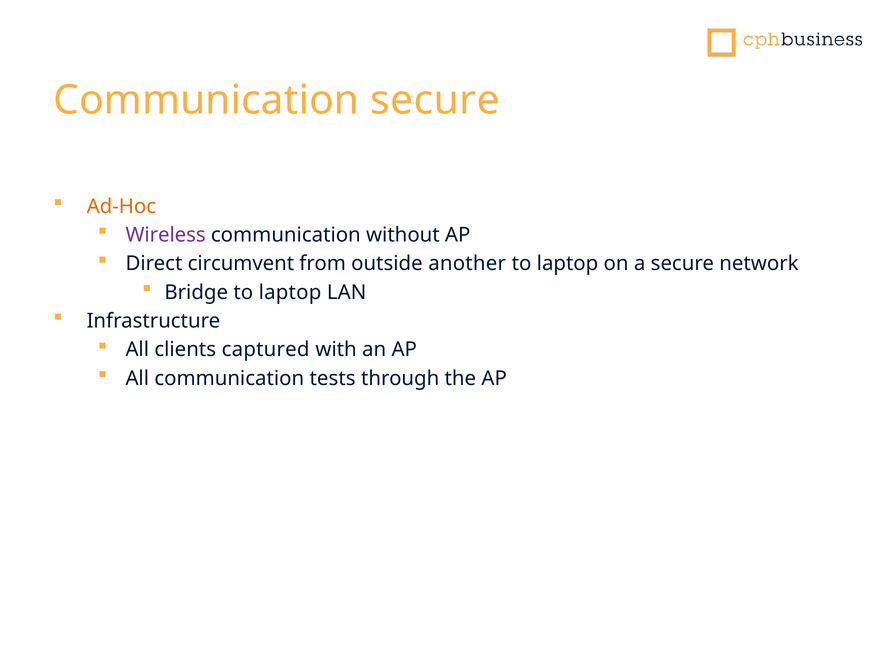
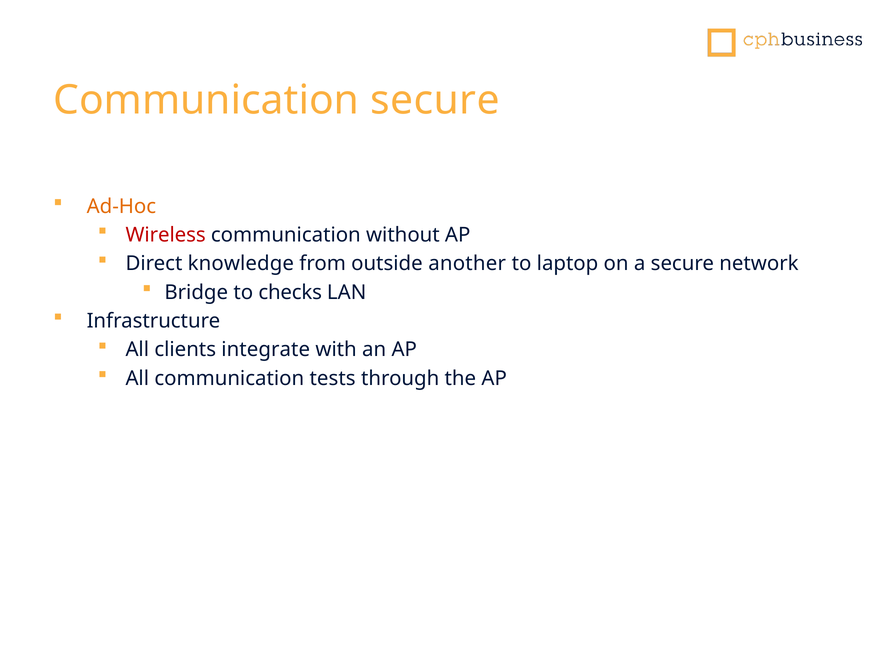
Wireless colour: purple -> red
circumvent: circumvent -> knowledge
Bridge to laptop: laptop -> checks
captured: captured -> integrate
